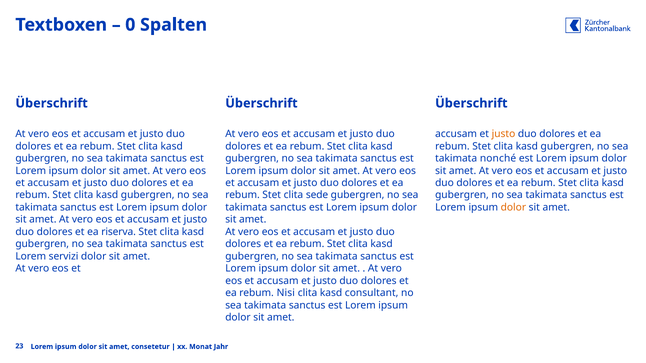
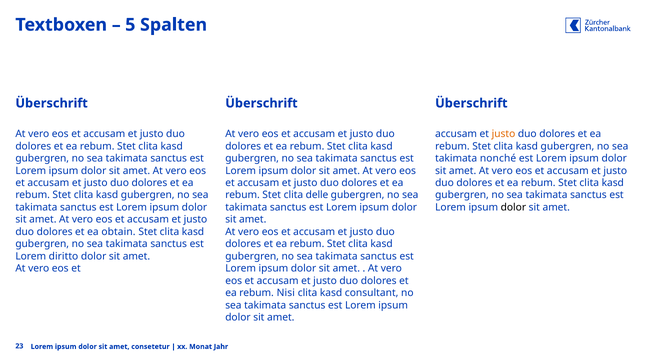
0: 0 -> 5
sede: sede -> delle
dolor at (513, 208) colour: orange -> black
riserva: riserva -> obtain
servizi: servizi -> diritto
